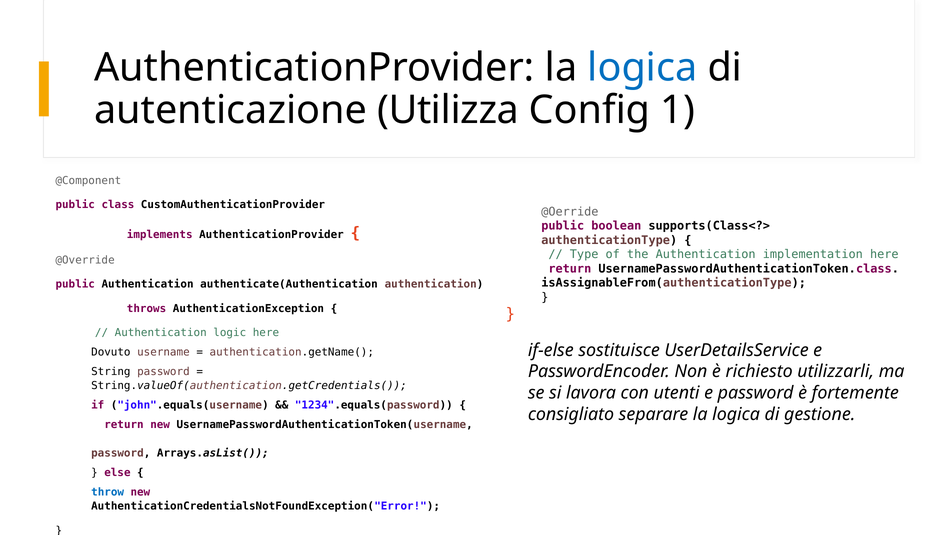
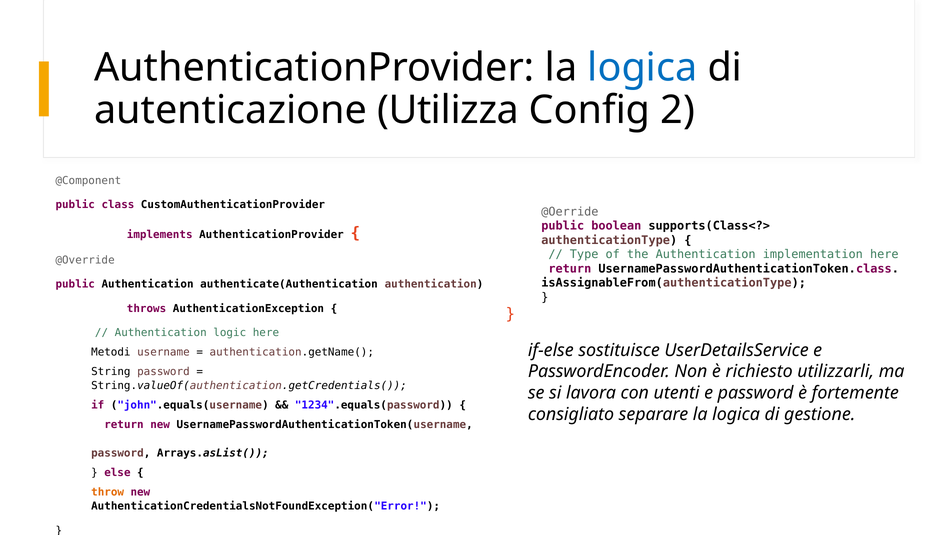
1: 1 -> 2
Dovuto: Dovuto -> Metodi
throw colour: blue -> orange
